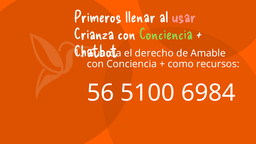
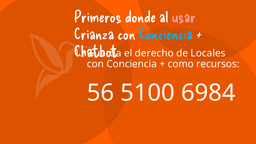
llenar: llenar -> donde
Conciencia at (166, 34) colour: light green -> light blue
Amable: Amable -> Locales
